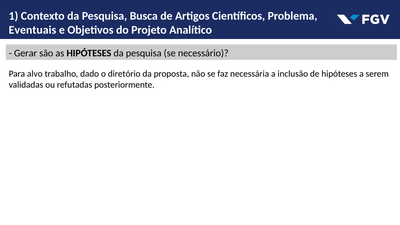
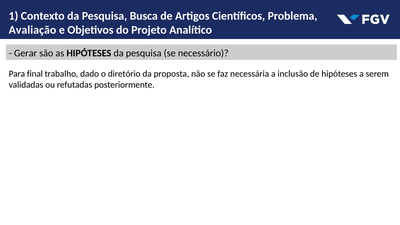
Eventuais: Eventuais -> Avaliação
alvo: alvo -> final
